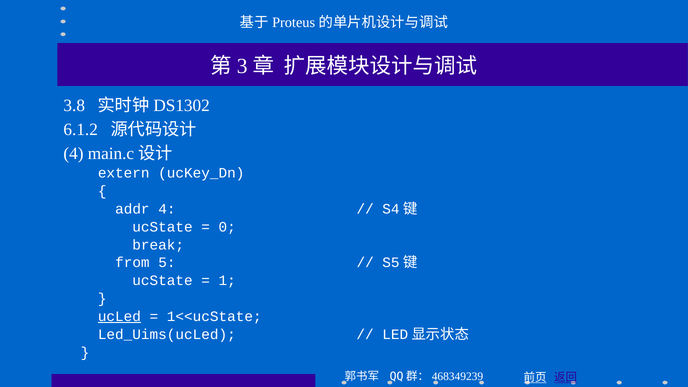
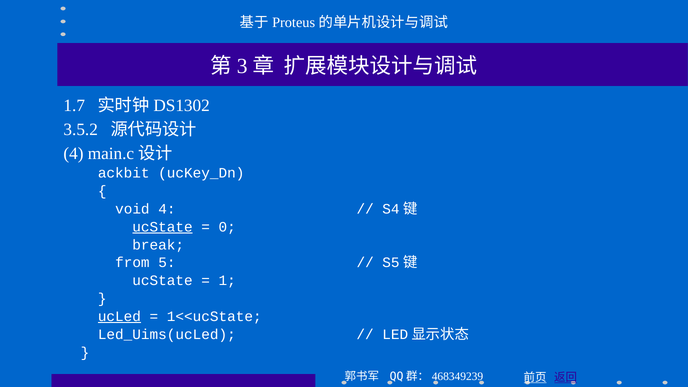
3.8: 3.8 -> 1.7
6.1.2: 6.1.2 -> 3.5.2
extern: extern -> ackbit
addr: addr -> void
ucState at (163, 227) underline: none -> present
